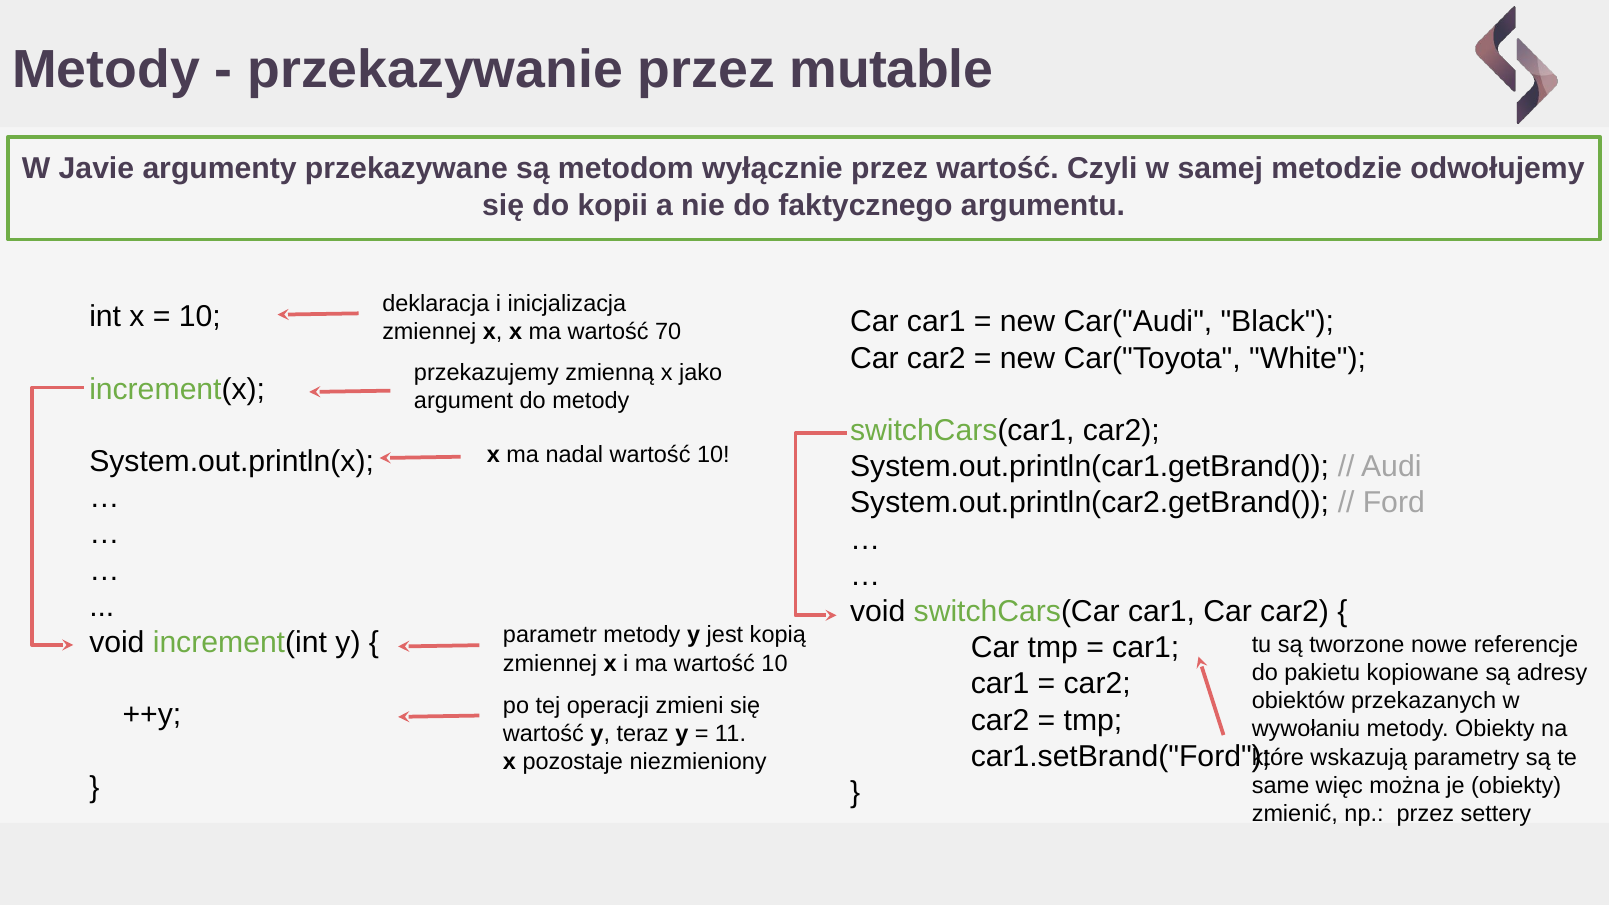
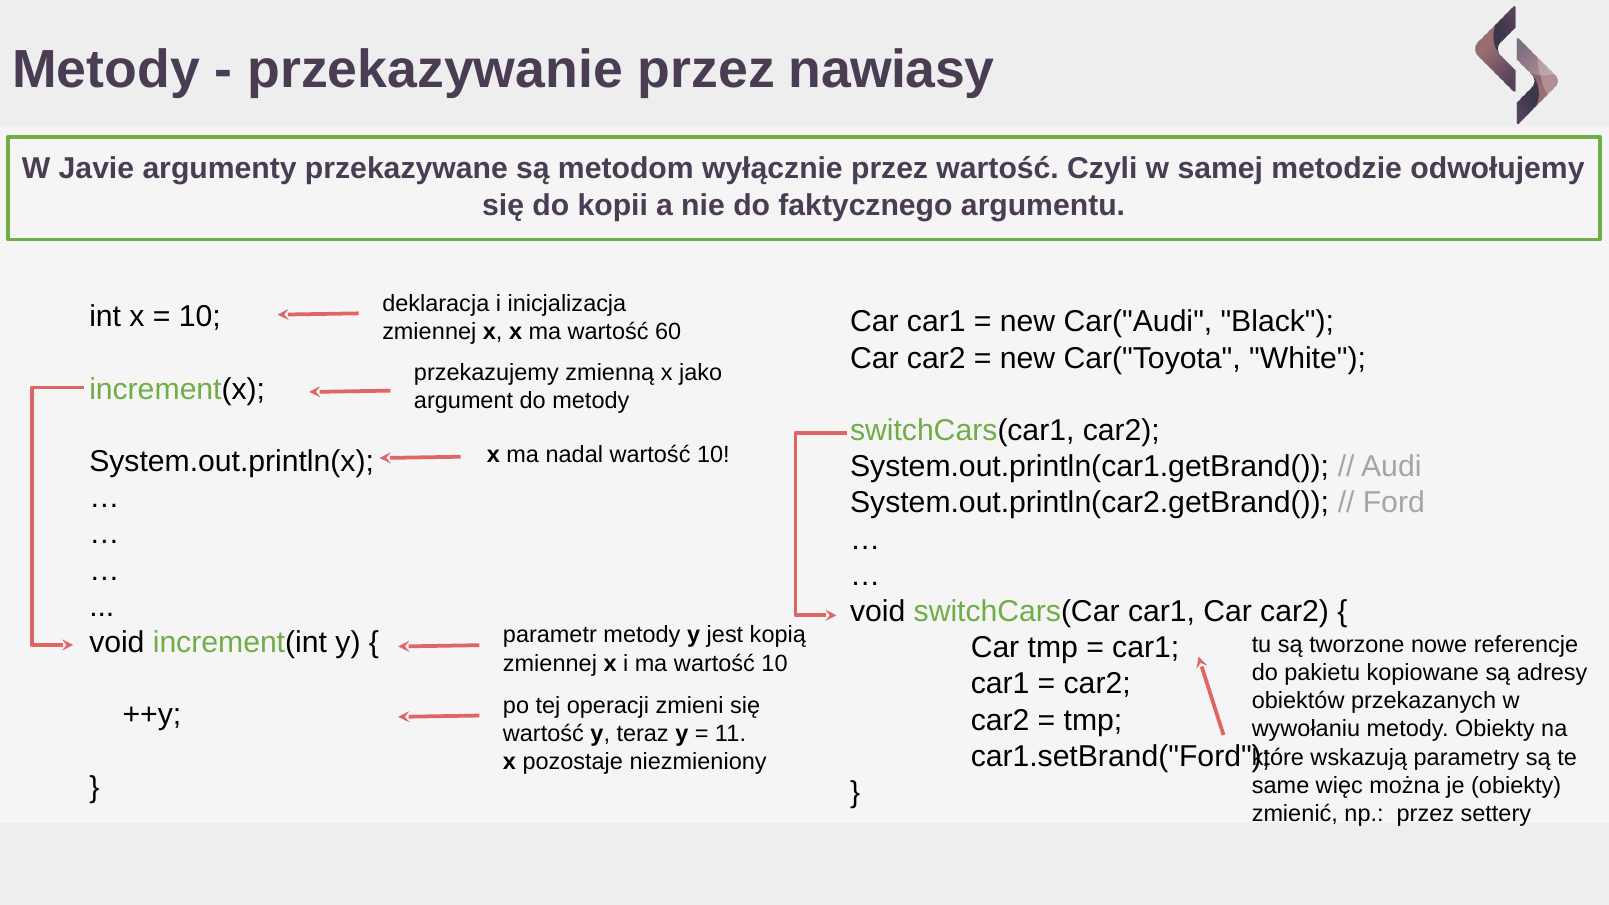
mutable: mutable -> nawiasy
70: 70 -> 60
